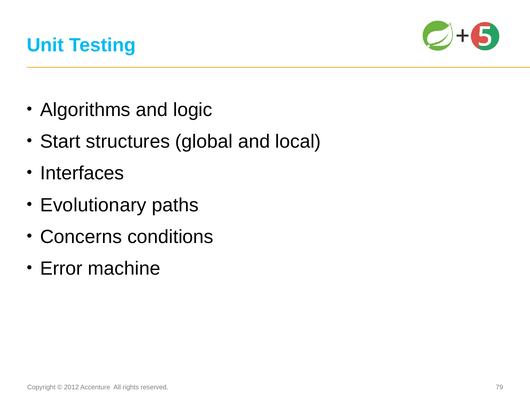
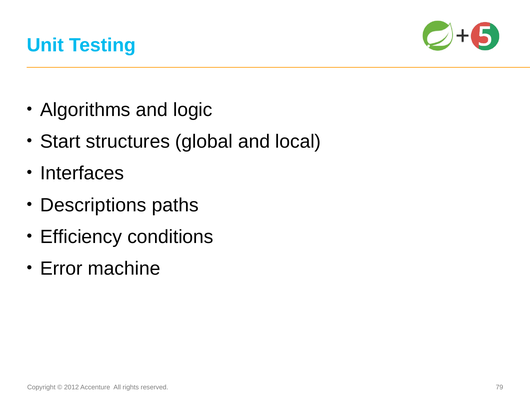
Evolutionary: Evolutionary -> Descriptions
Concerns: Concerns -> Efficiency
